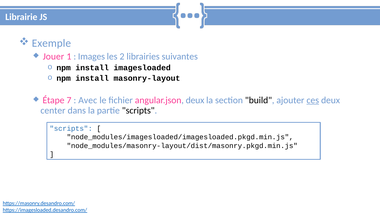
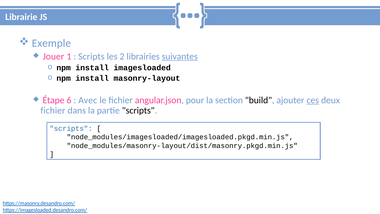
Images at (91, 56): Images -> Scripts
suivantes underline: none -> present
7: 7 -> 6
angular.json deux: deux -> pour
center at (53, 110): center -> fichier
